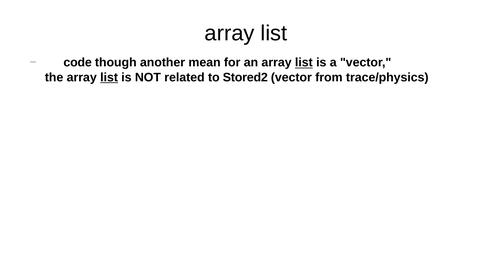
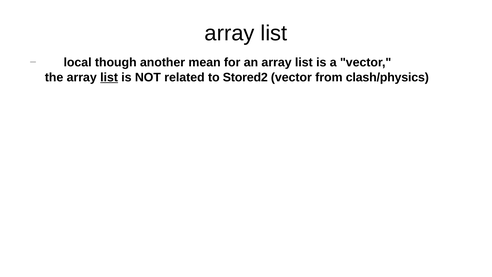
code: code -> local
list at (304, 63) underline: present -> none
trace/physics: trace/physics -> clash/physics
